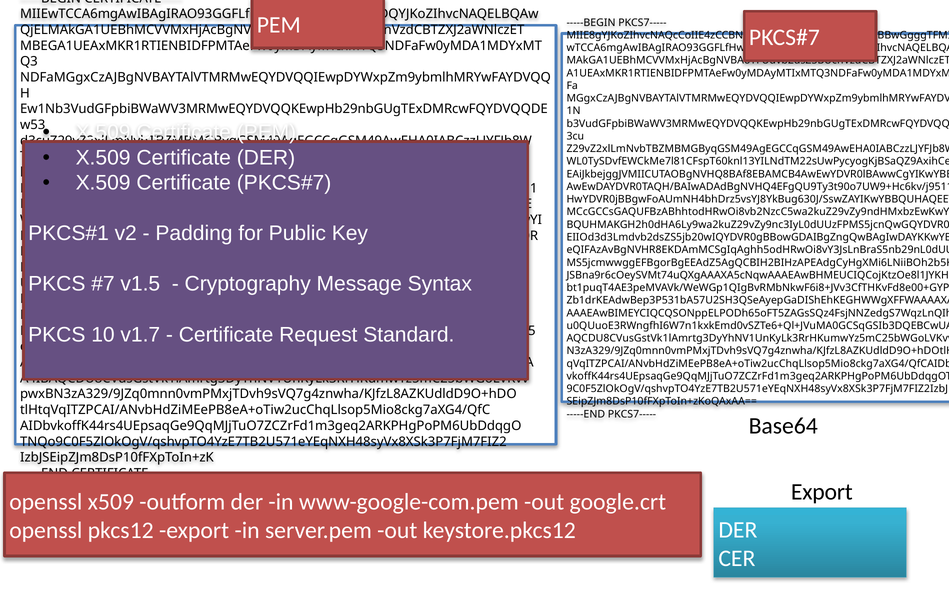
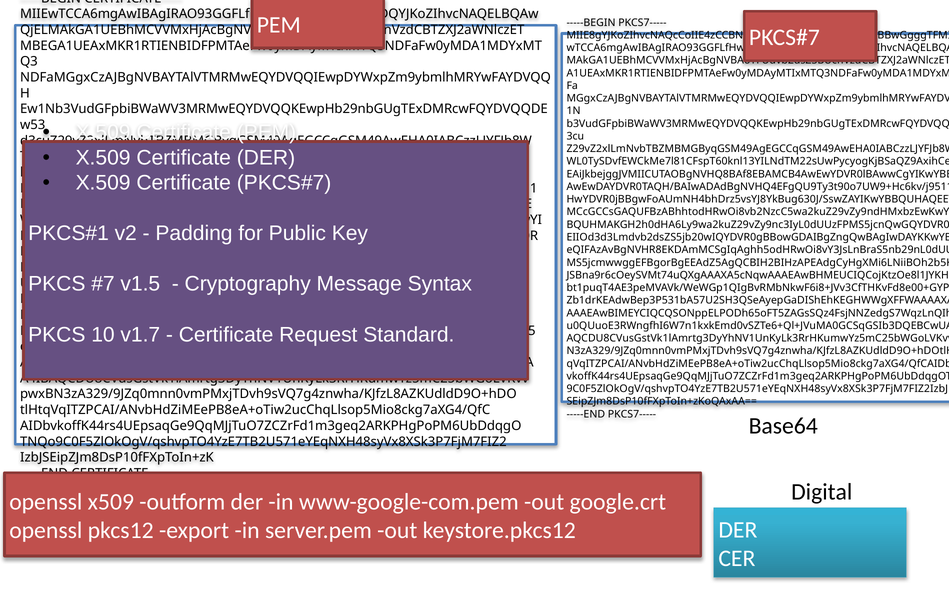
Export at (822, 492): Export -> Digital
